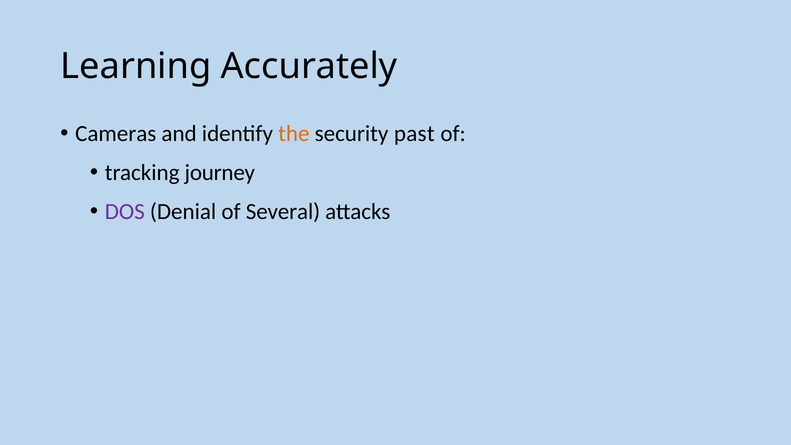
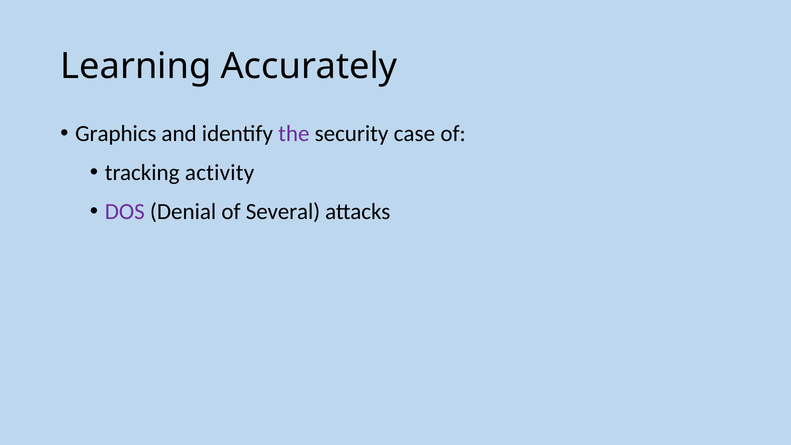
Cameras: Cameras -> Graphics
the colour: orange -> purple
past: past -> case
journey: journey -> activity
